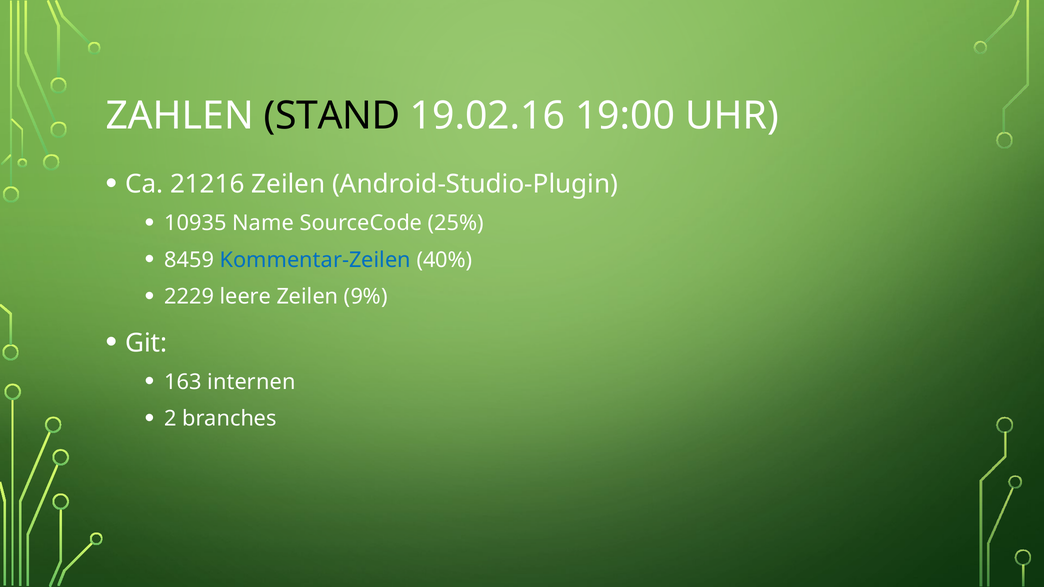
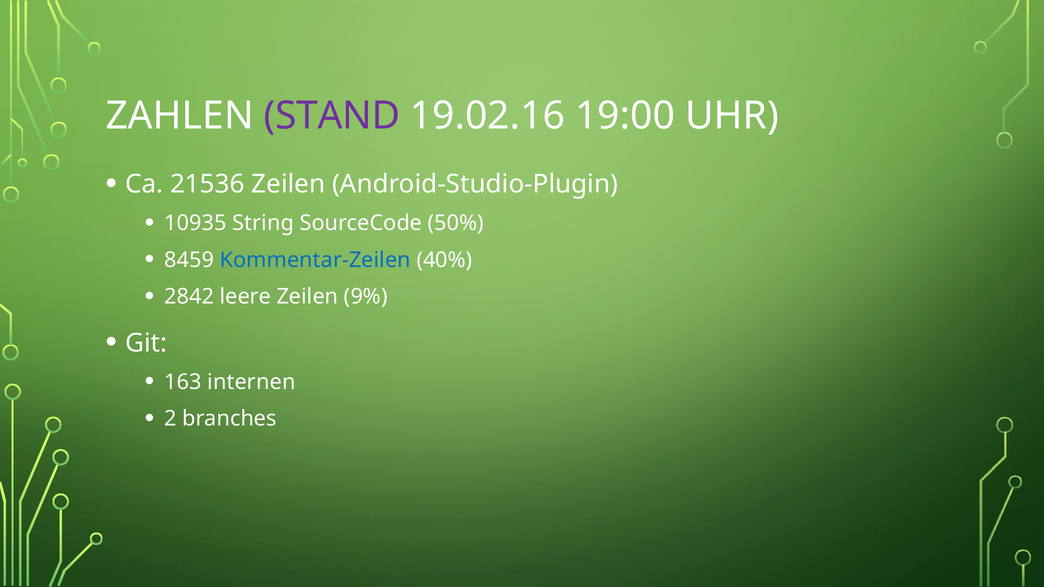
STAND colour: black -> purple
21216: 21216 -> 21536
Name: Name -> String
25%: 25% -> 50%
2229: 2229 -> 2842
